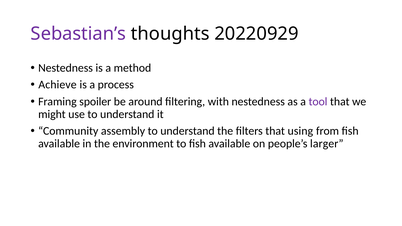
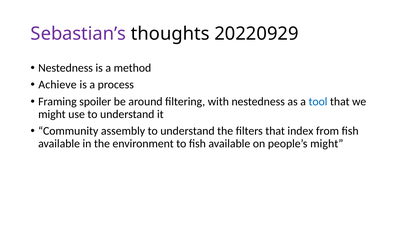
tool colour: purple -> blue
using: using -> index
people’s larger: larger -> might
